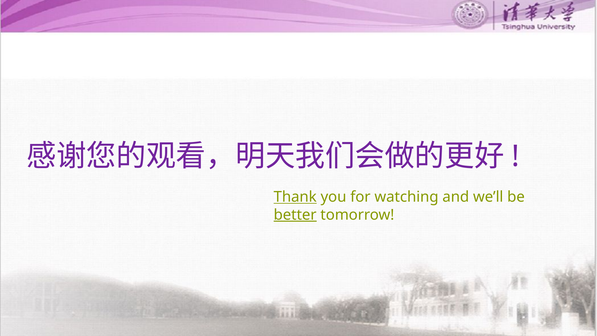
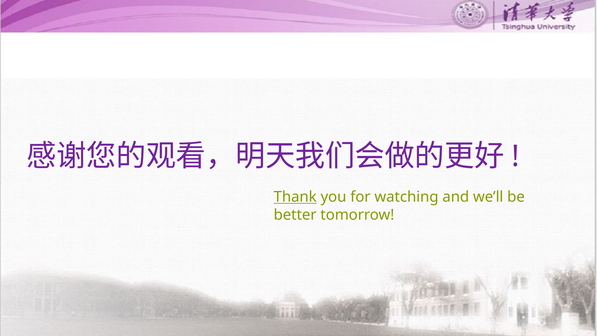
better underline: present -> none
